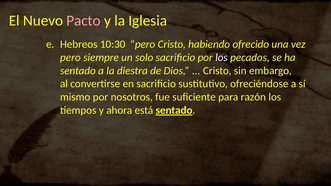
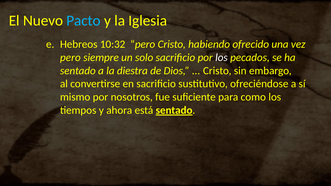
Pacto colour: pink -> light blue
10:30: 10:30 -> 10:32
razón: razón -> como
